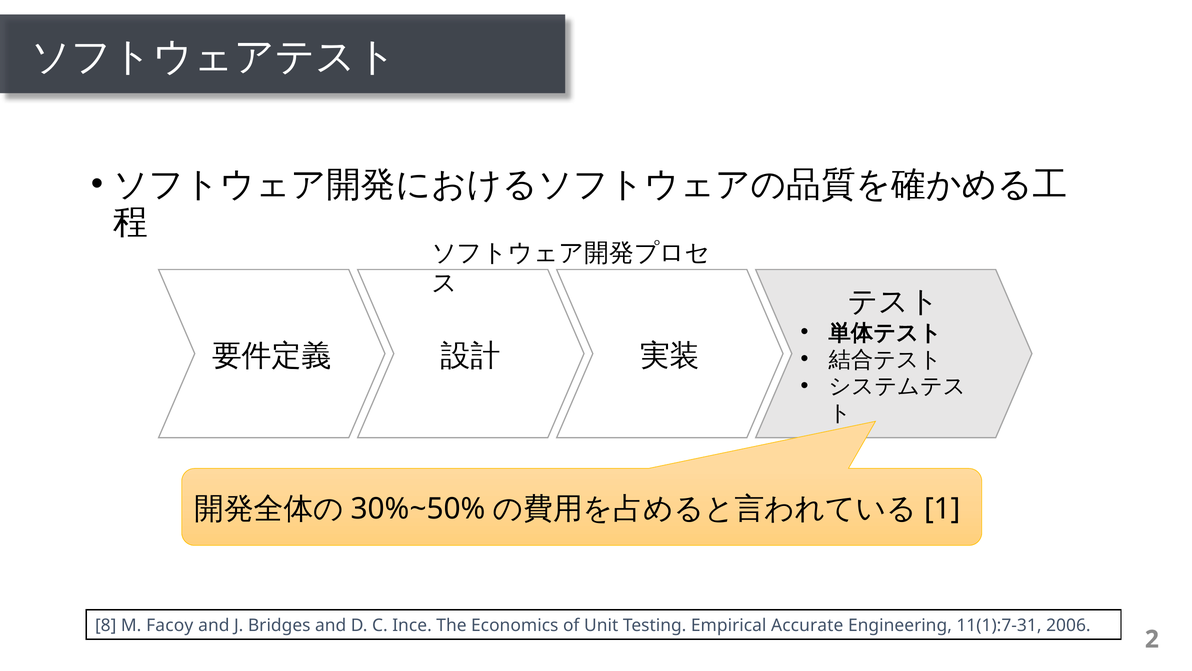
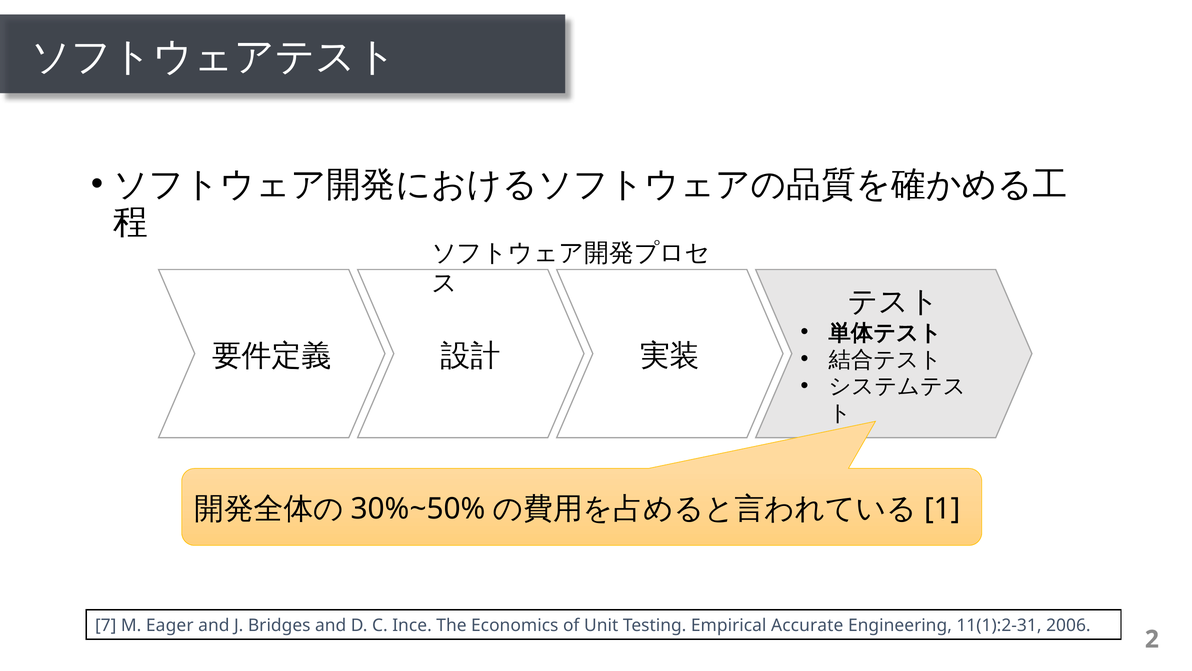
8: 8 -> 7
Facoy: Facoy -> Eager
11(1):7-31: 11(1):7-31 -> 11(1):2-31
